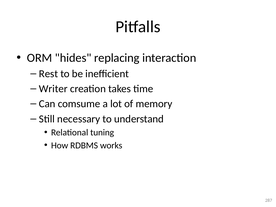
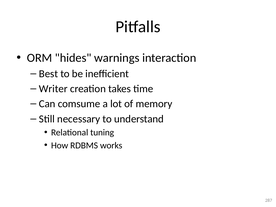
replacing: replacing -> warnings
Rest: Rest -> Best
